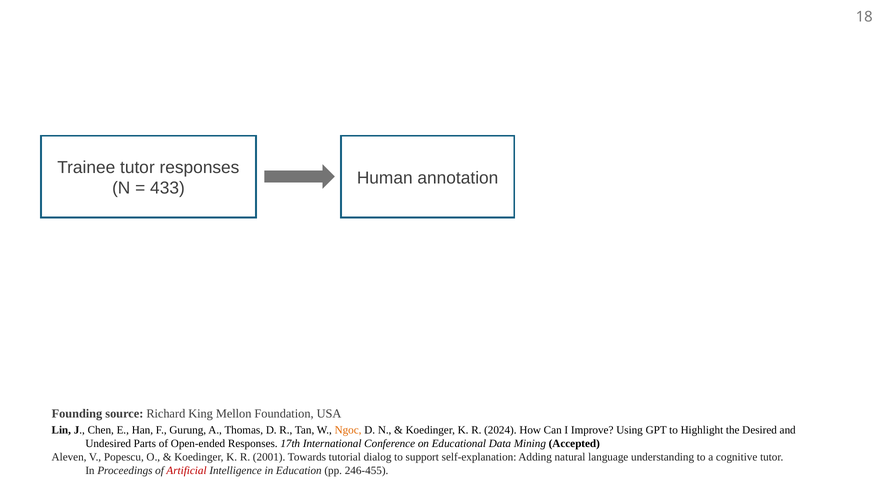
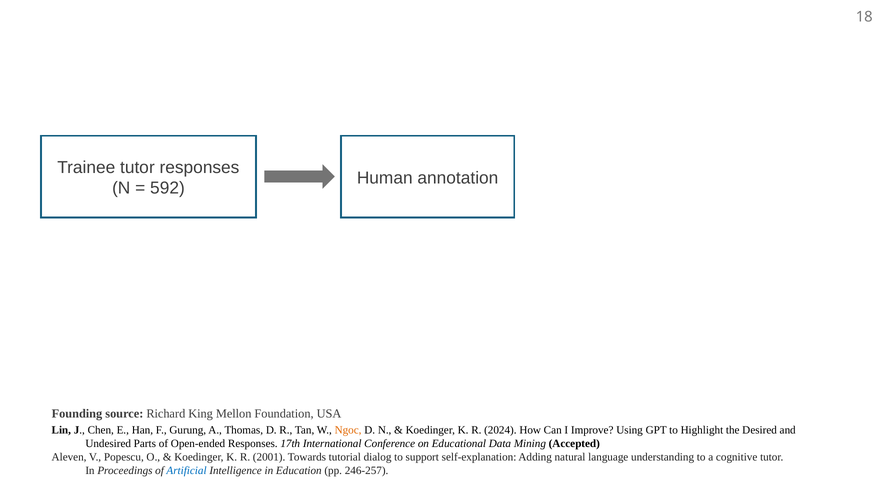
433: 433 -> 592
Artificial colour: red -> blue
246-455: 246-455 -> 246-257
